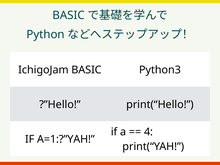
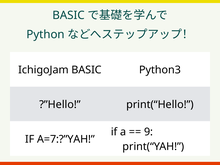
4: 4 -> 9
A=1:?”YAH: A=1:?”YAH -> A=7:?”YAH
